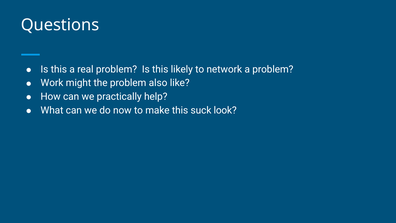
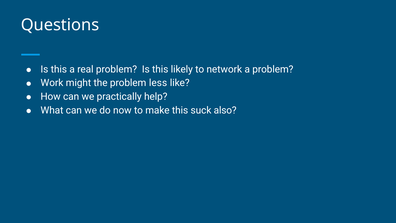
also: also -> less
look: look -> also
